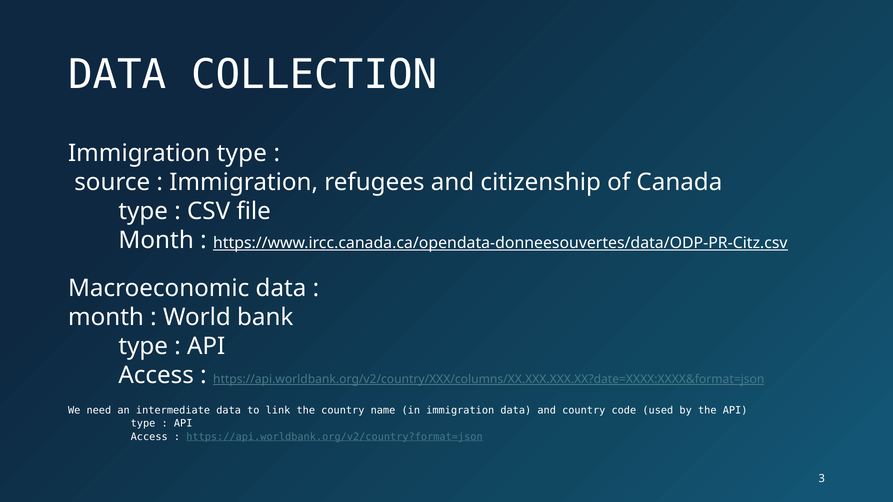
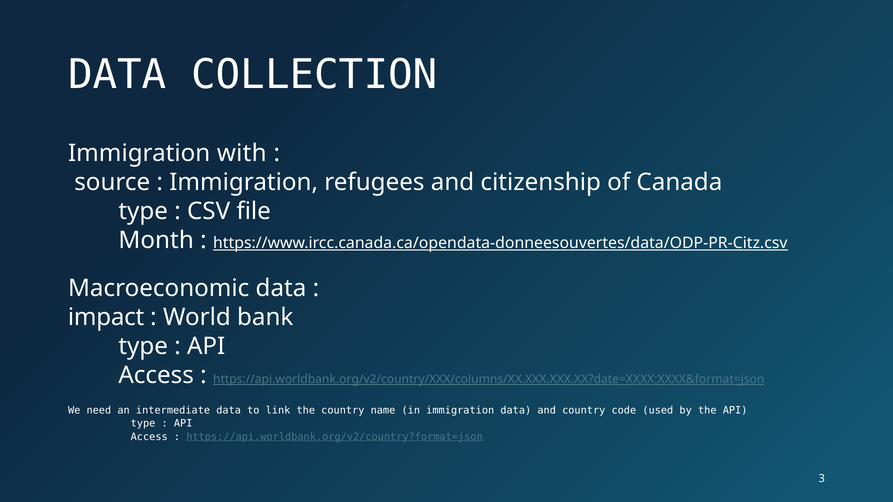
Immigration type: type -> with
month at (106, 317): month -> impact
